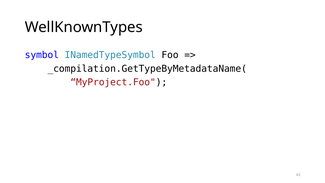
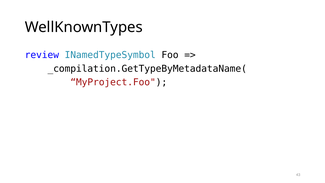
symbol: symbol -> review
